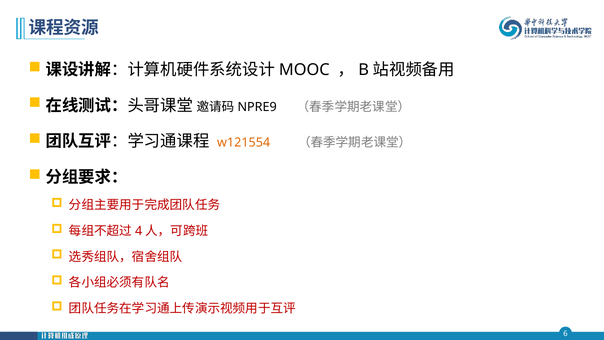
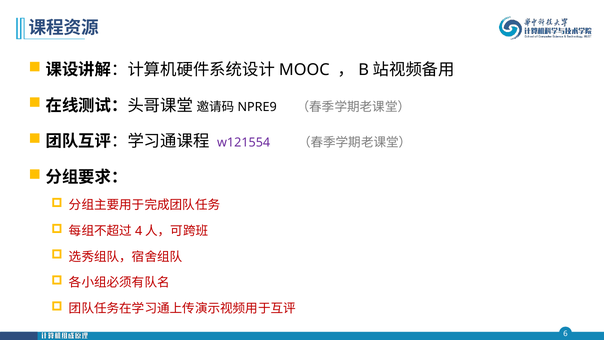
w121554 colour: orange -> purple
